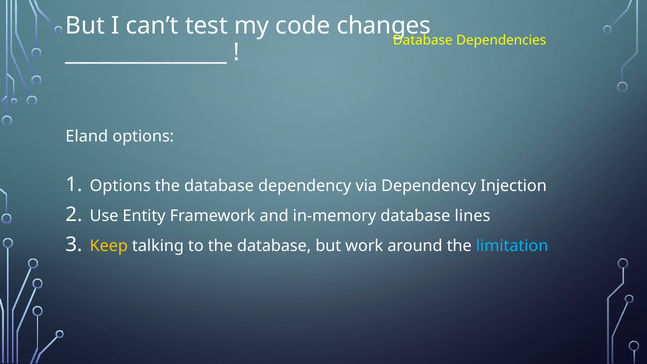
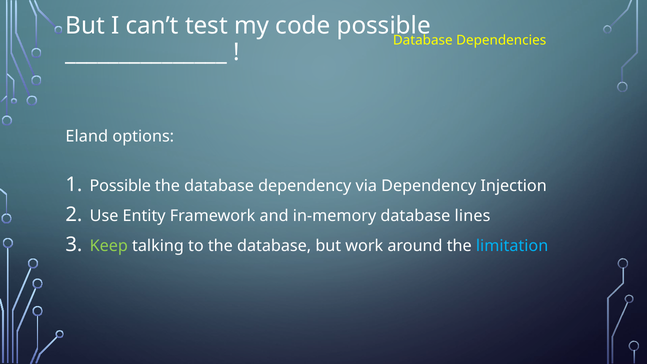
code changes: changes -> possible
Options at (120, 186): Options -> Possible
Keep colour: yellow -> light green
